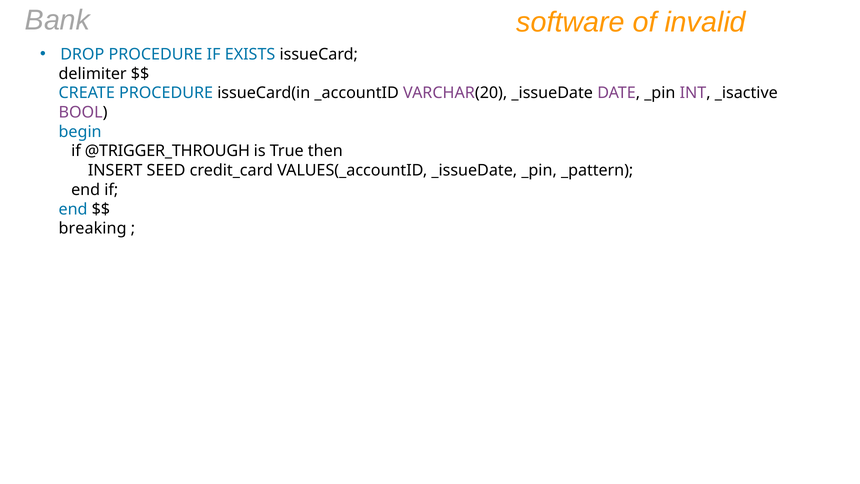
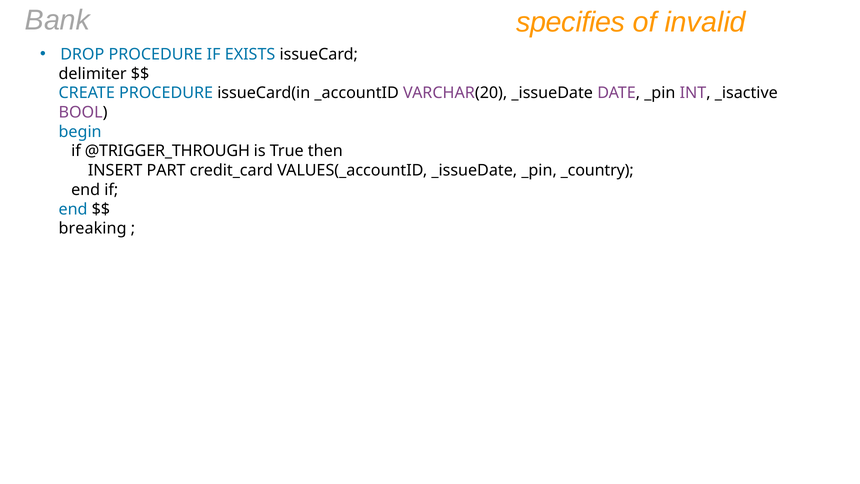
software: software -> specifies
SEED: SEED -> PART
_pattern: _pattern -> _country
